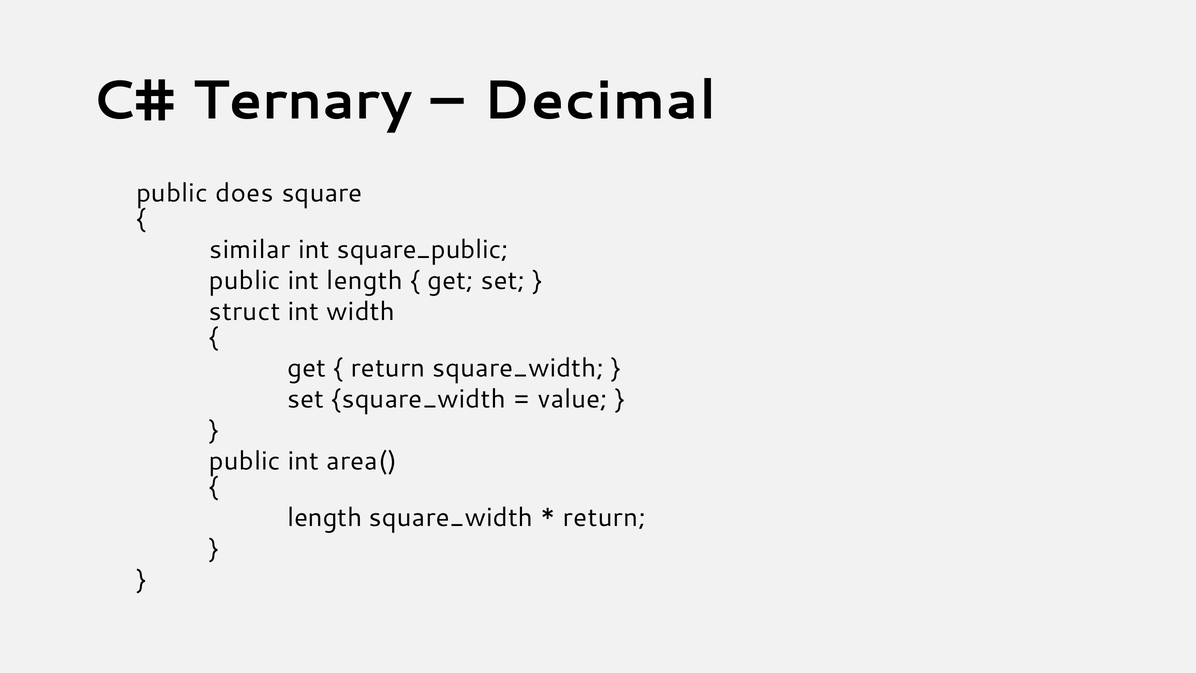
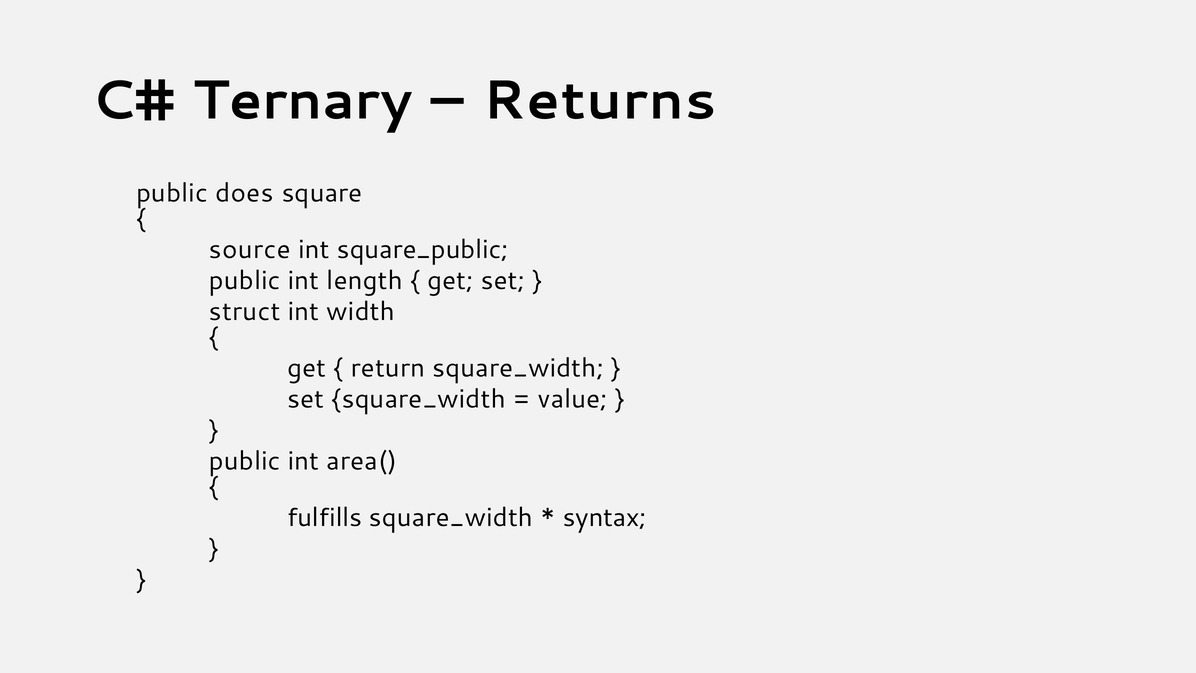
Decimal: Decimal -> Returns
similar: similar -> source
length at (325, 518): length -> fulfills
return at (604, 518): return -> syntax
